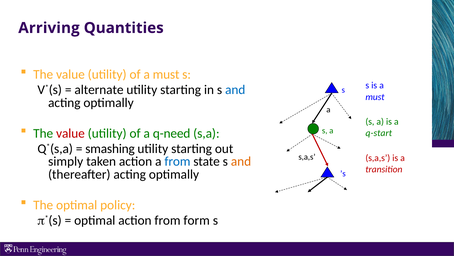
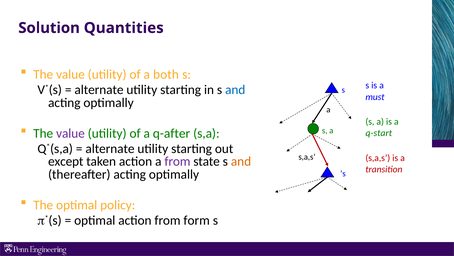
Arriving: Arriving -> Solution
of a must: must -> both
value at (70, 133) colour: red -> purple
q-need: q-need -> q-after
smashing at (110, 148): smashing -> alternate
simply: simply -> except
from at (177, 161) colour: blue -> purple
